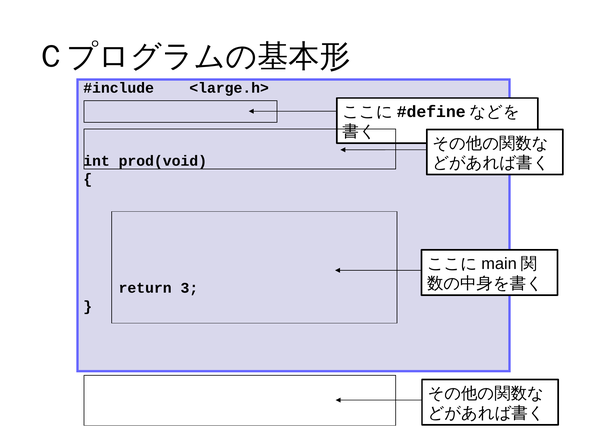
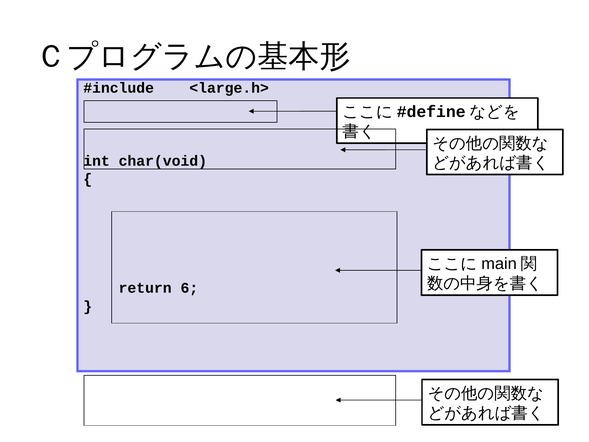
prod(void: prod(void -> char(void
3: 3 -> 6
